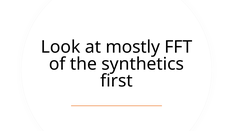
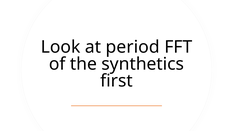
mostly: mostly -> period
